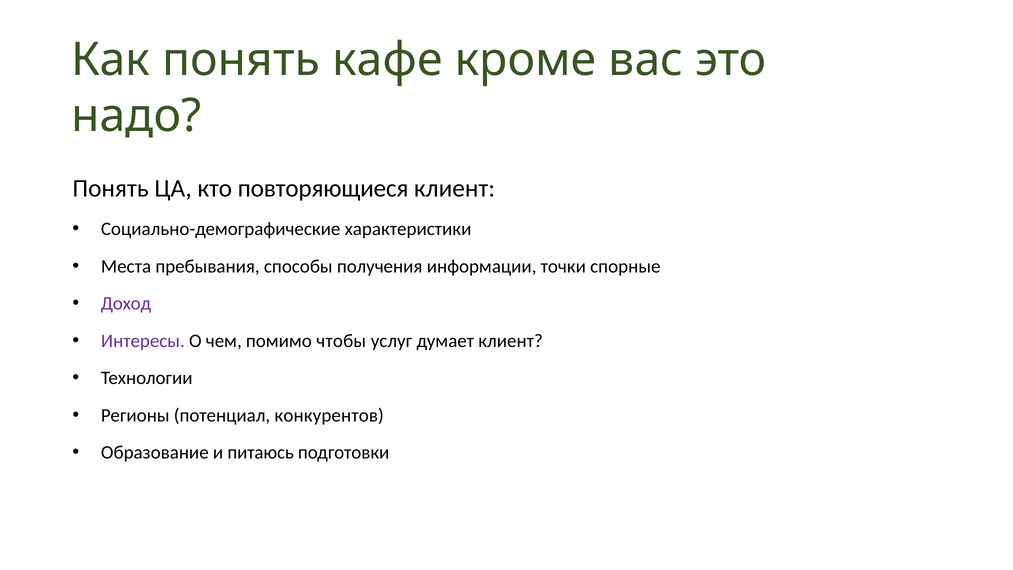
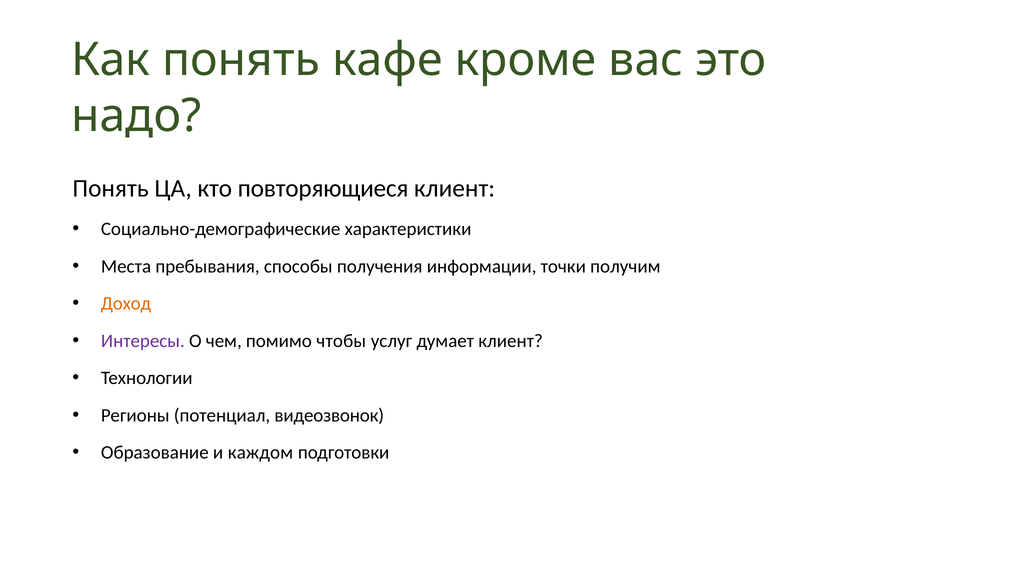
спорные: спорные -> получим
Доход colour: purple -> orange
конкурентов: конкурентов -> видеозвонок
питаюсь: питаюсь -> каждом
